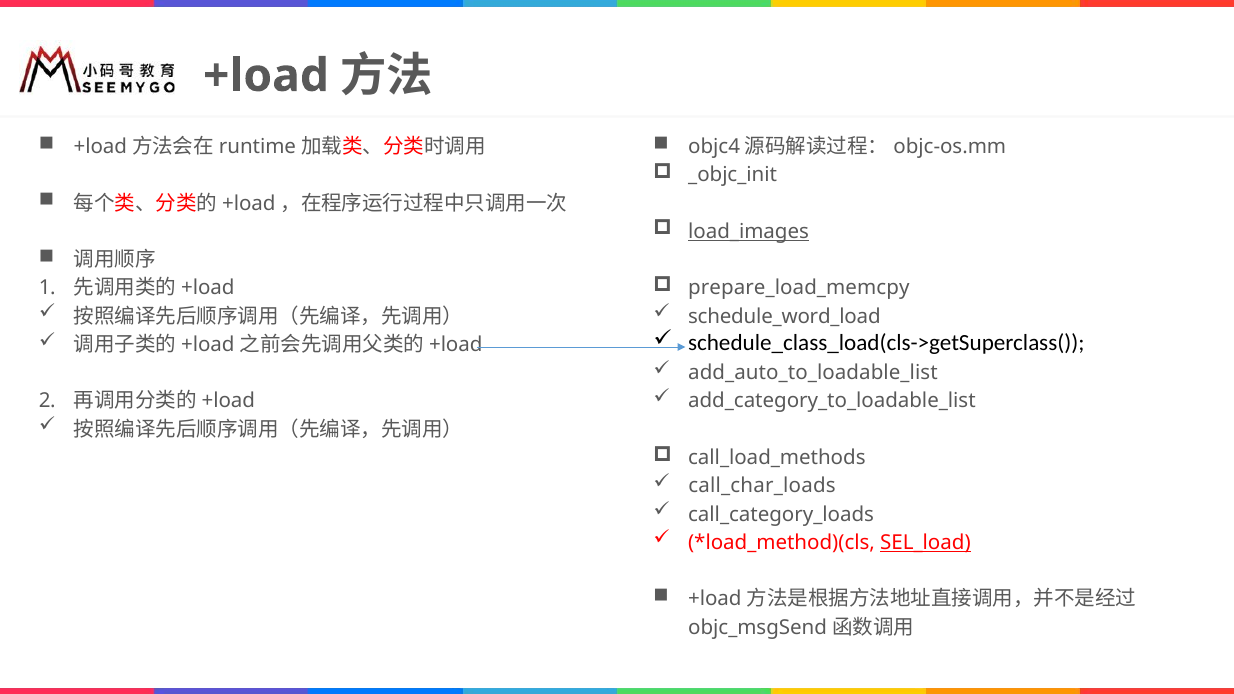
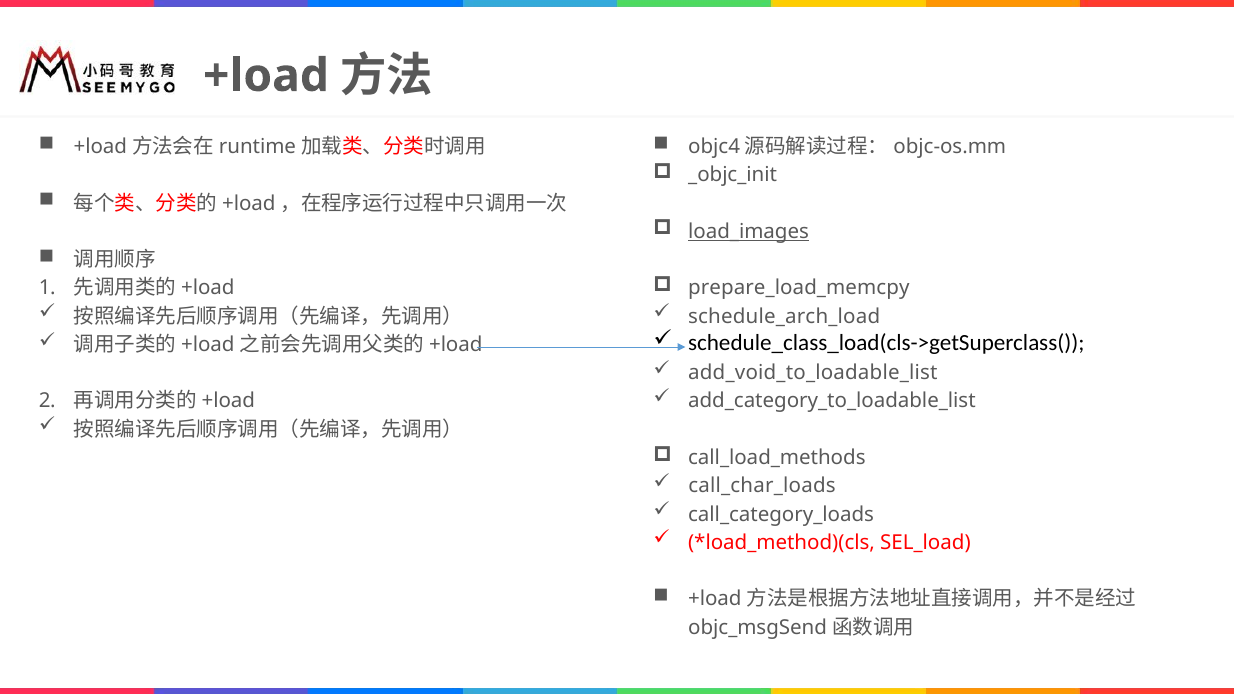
schedule_word_load: schedule_word_load -> schedule_arch_load
add_auto_to_loadable_list: add_auto_to_loadable_list -> add_void_to_loadable_list
SEL_load underline: present -> none
